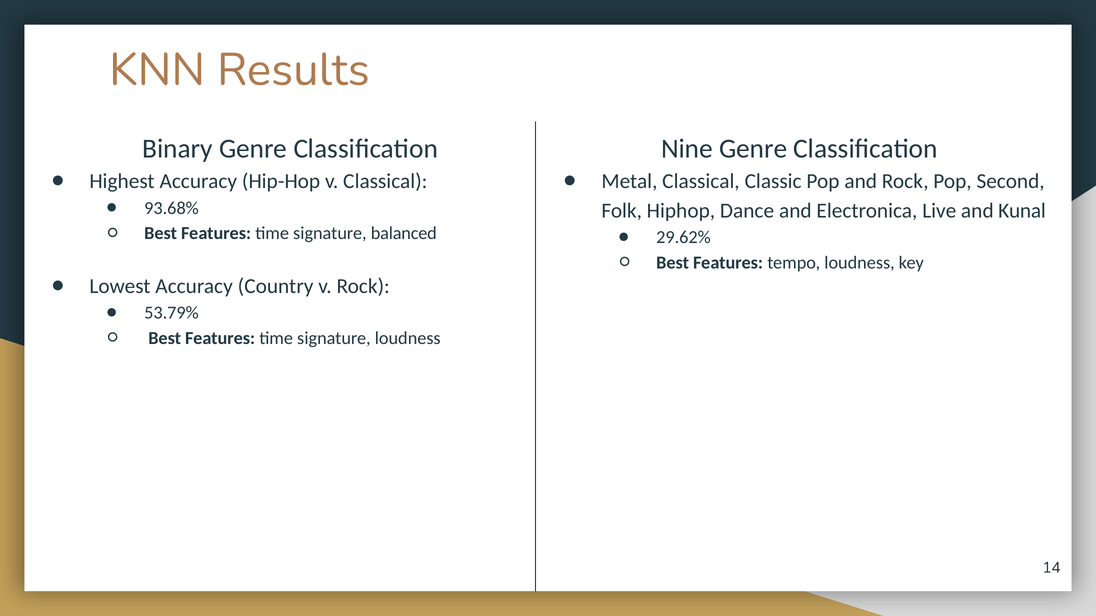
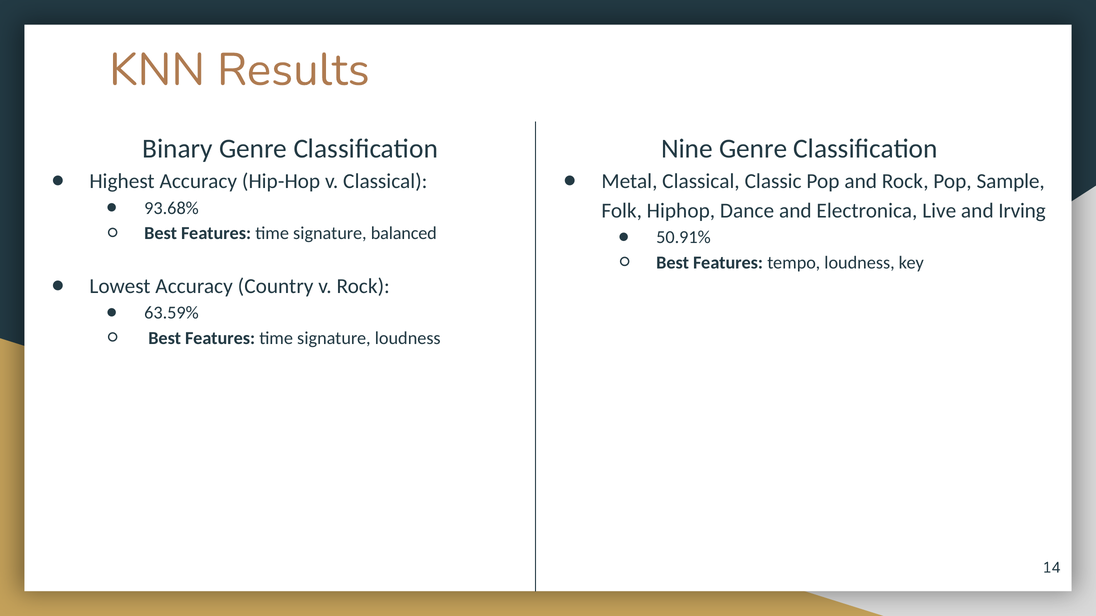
Second: Second -> Sample
Kunal: Kunal -> Irving
29.62%: 29.62% -> 50.91%
53.79%: 53.79% -> 63.59%
